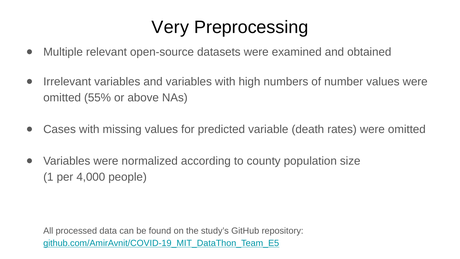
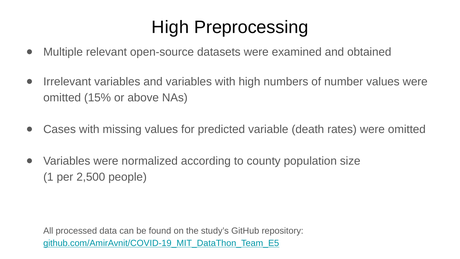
Very at (170, 27): Very -> High
55%: 55% -> 15%
4,000: 4,000 -> 2,500
